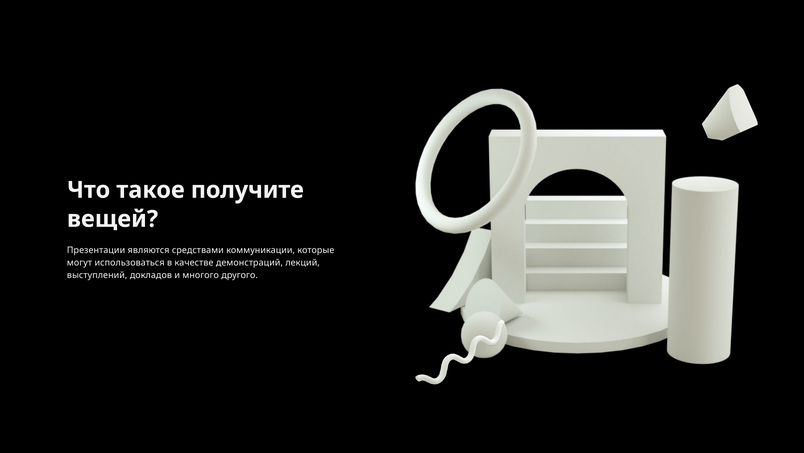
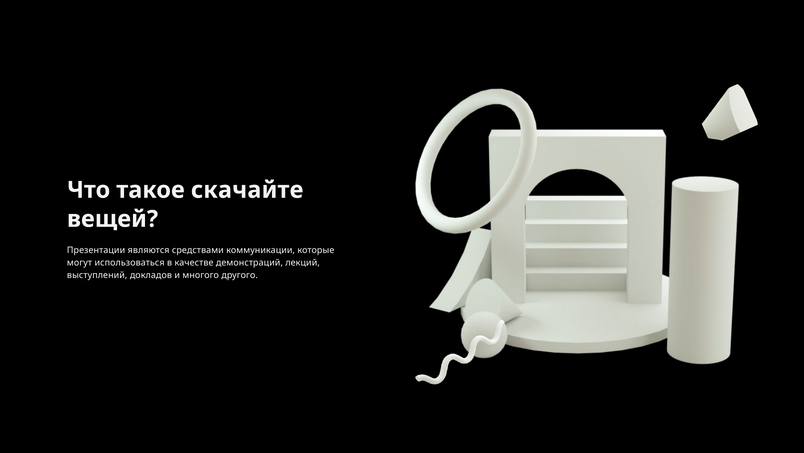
получите: получите -> скачайте
